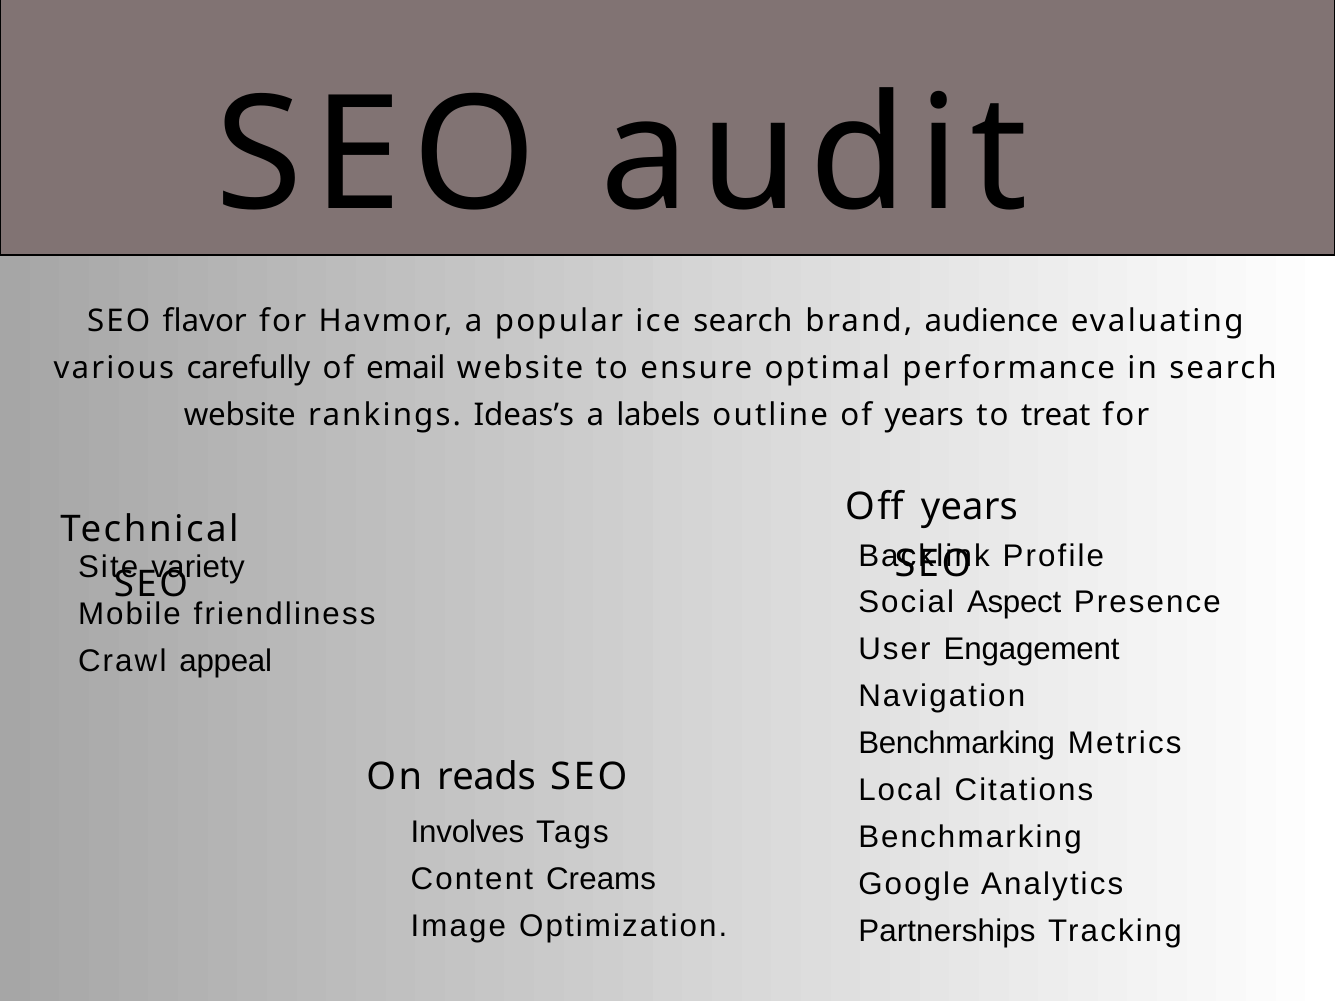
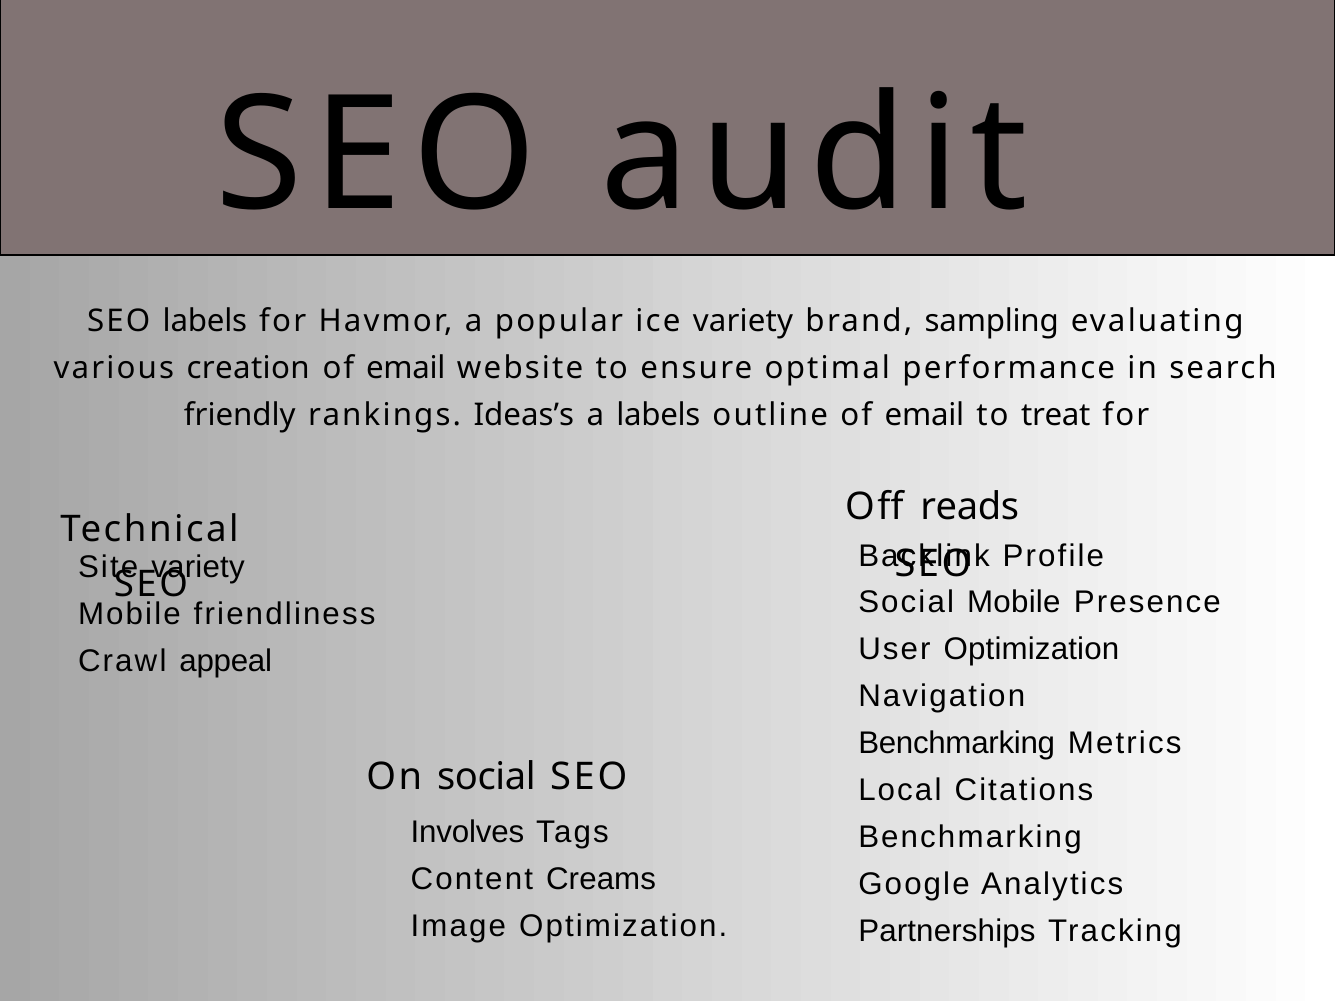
SEO flavor: flavor -> labels
ice search: search -> variety
audience: audience -> sampling
carefully: carefully -> creation
website at (240, 416): website -> friendly
outline of years: years -> email
Off years: years -> reads
Social Aspect: Aspect -> Mobile
User Engagement: Engagement -> Optimization
On reads: reads -> social
